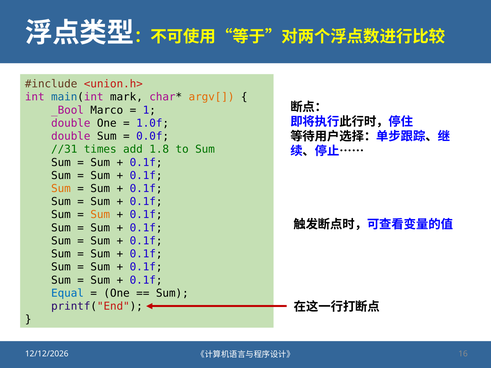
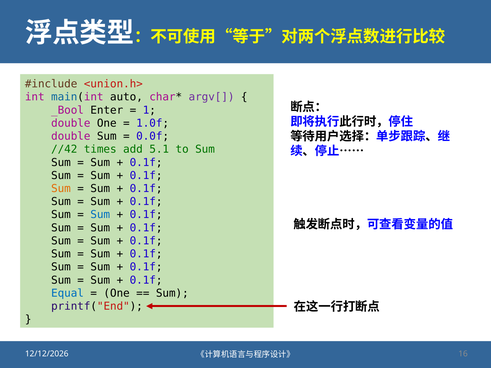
mark: mark -> auto
argv[ colour: orange -> purple
Marco: Marco -> Enter
//31: //31 -> //42
1.8: 1.8 -> 5.1
Sum at (100, 215) colour: orange -> blue
